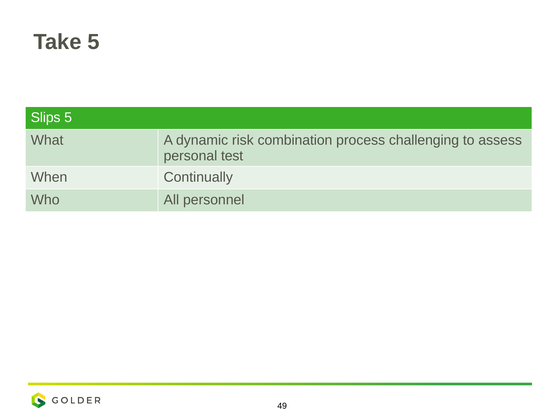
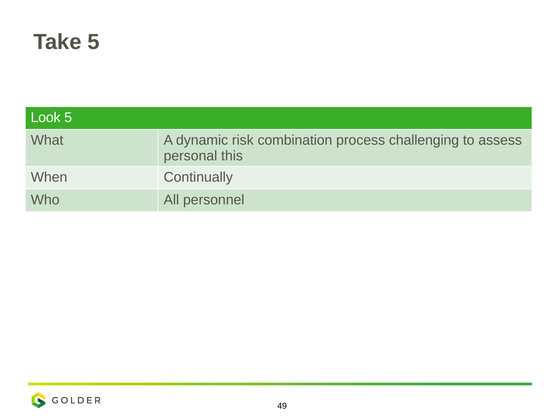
Slips: Slips -> Look
test: test -> this
